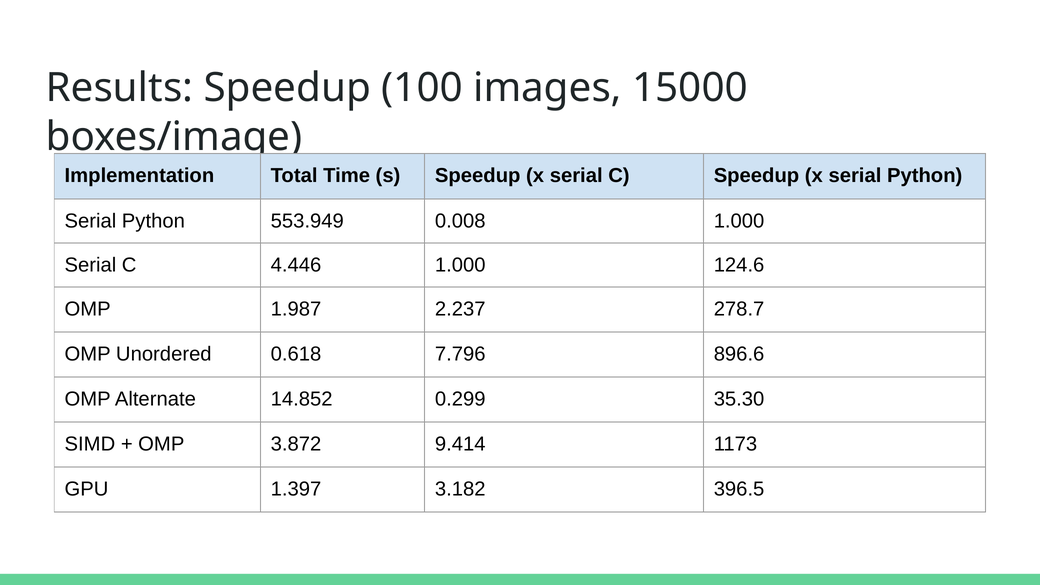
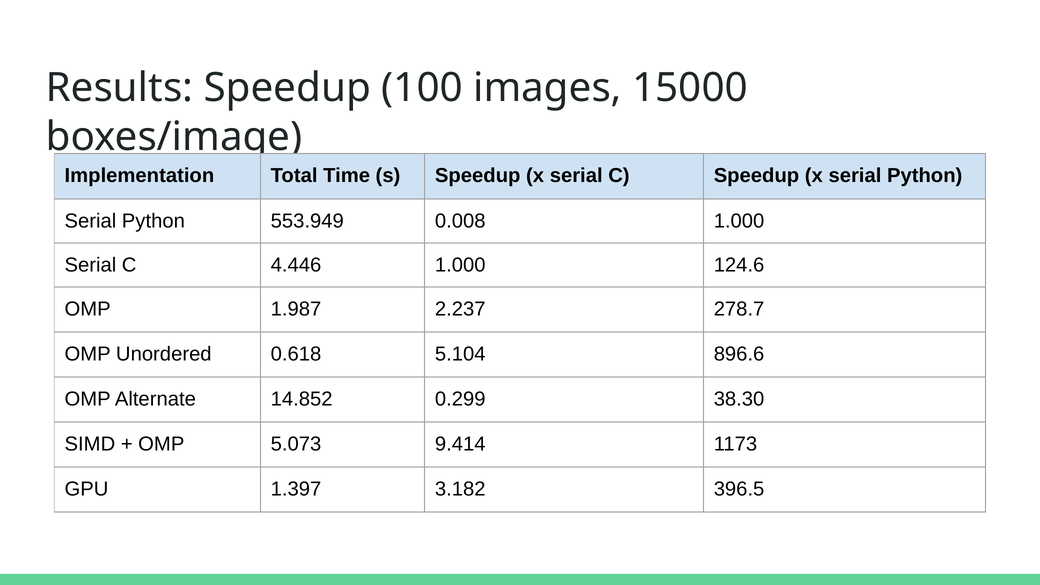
7.796: 7.796 -> 5.104
35.30: 35.30 -> 38.30
3.872: 3.872 -> 5.073
